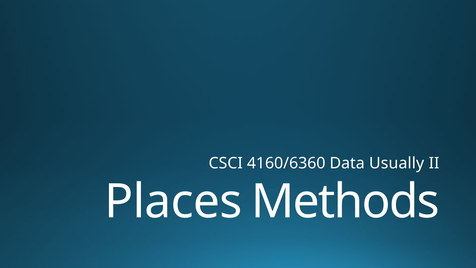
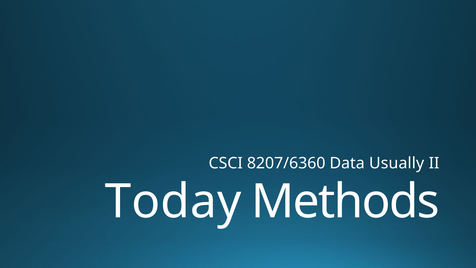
4160/6360: 4160/6360 -> 8207/6360
Places: Places -> Today
